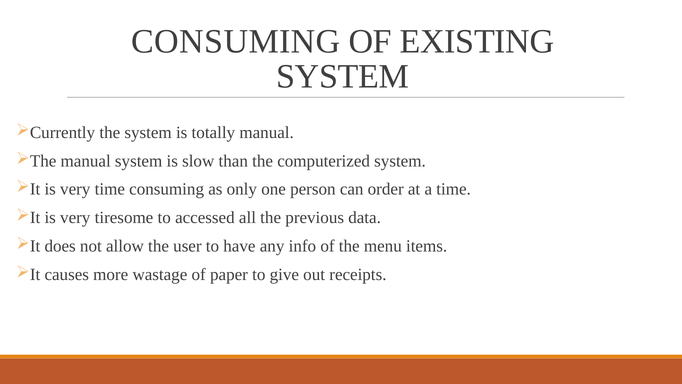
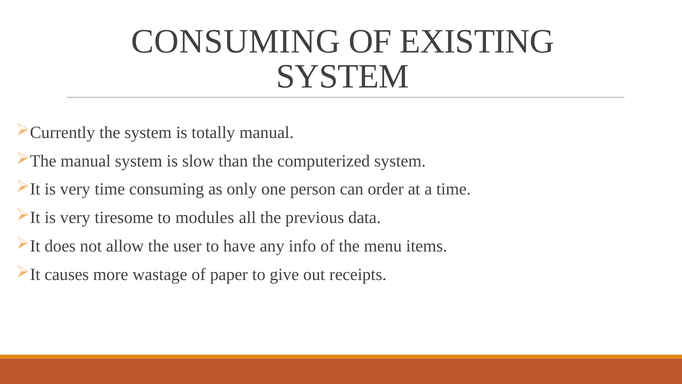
accessed: accessed -> modules
